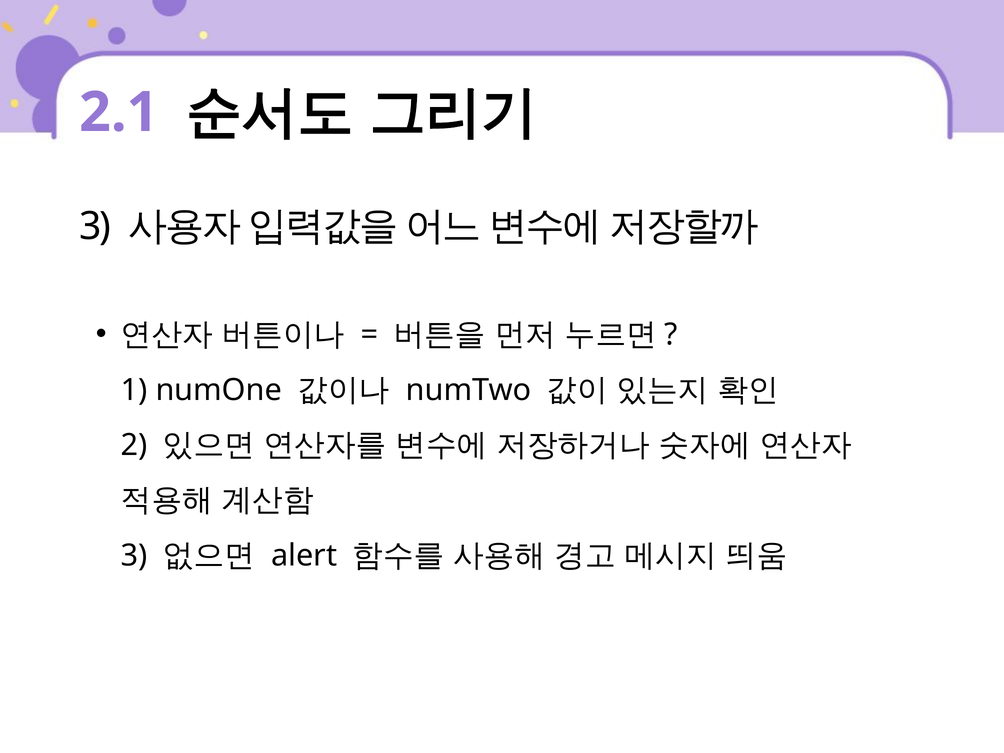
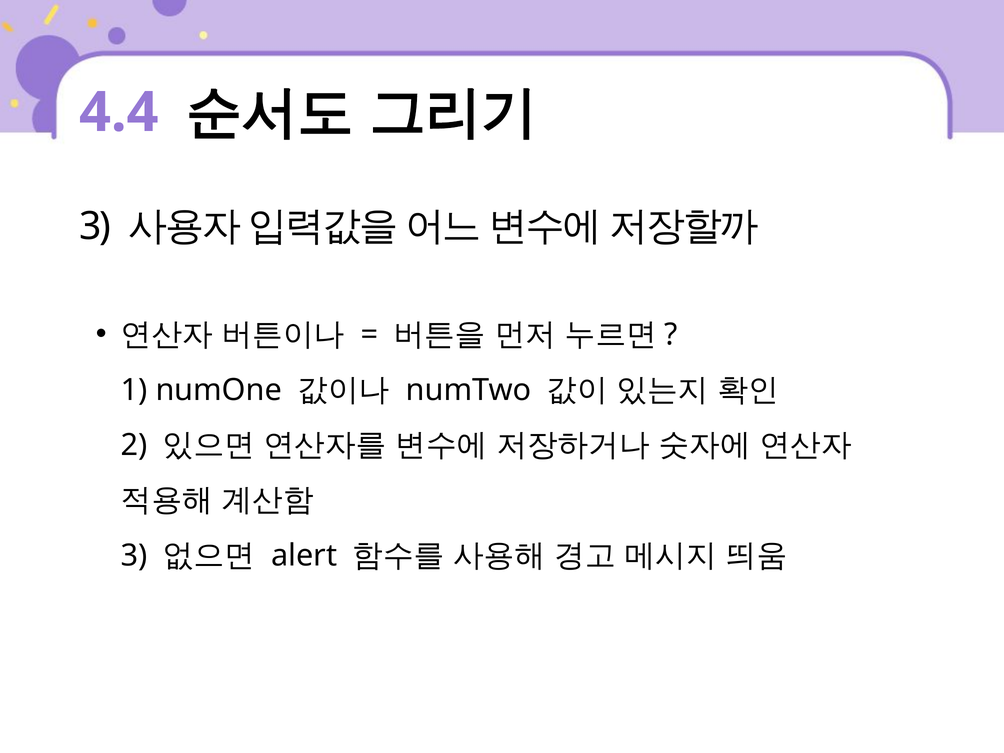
2.1: 2.1 -> 4.4
